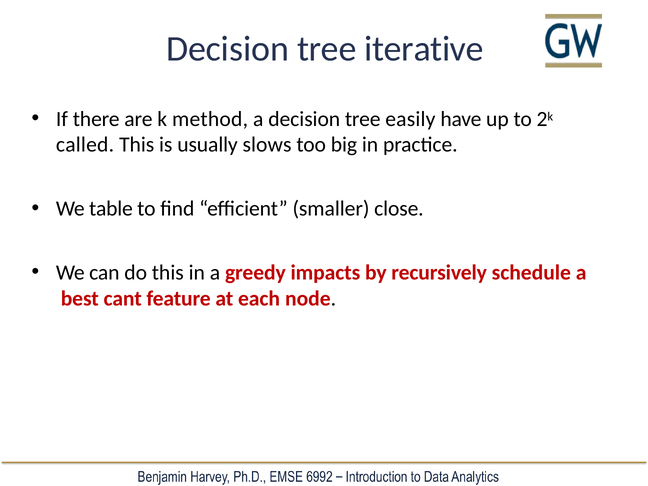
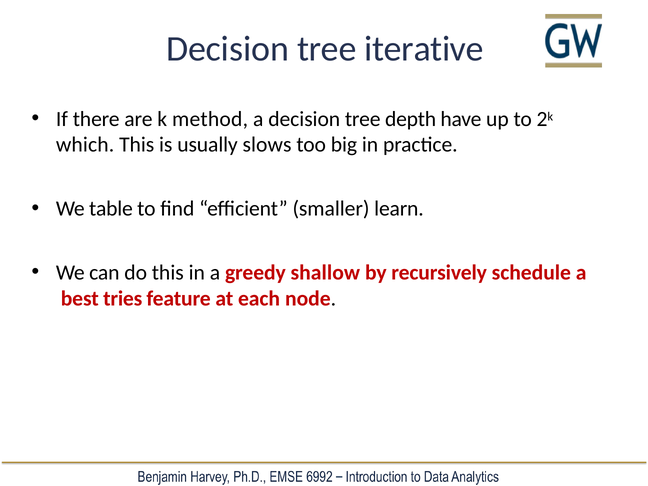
easily: easily -> depth
called: called -> which
close: close -> learn
impacts: impacts -> shallow
cant: cant -> tries
